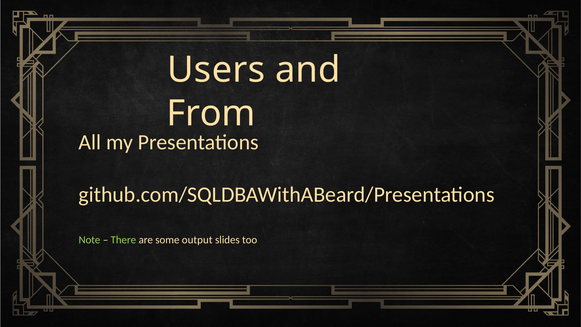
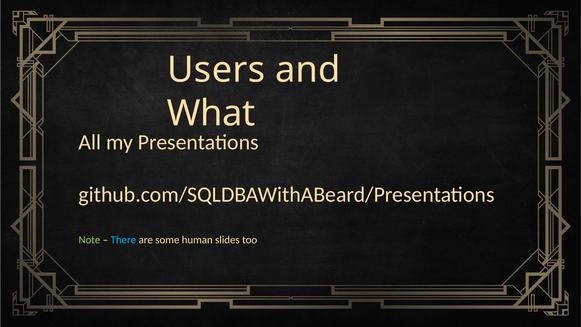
From: From -> What
There colour: light green -> light blue
output: output -> human
